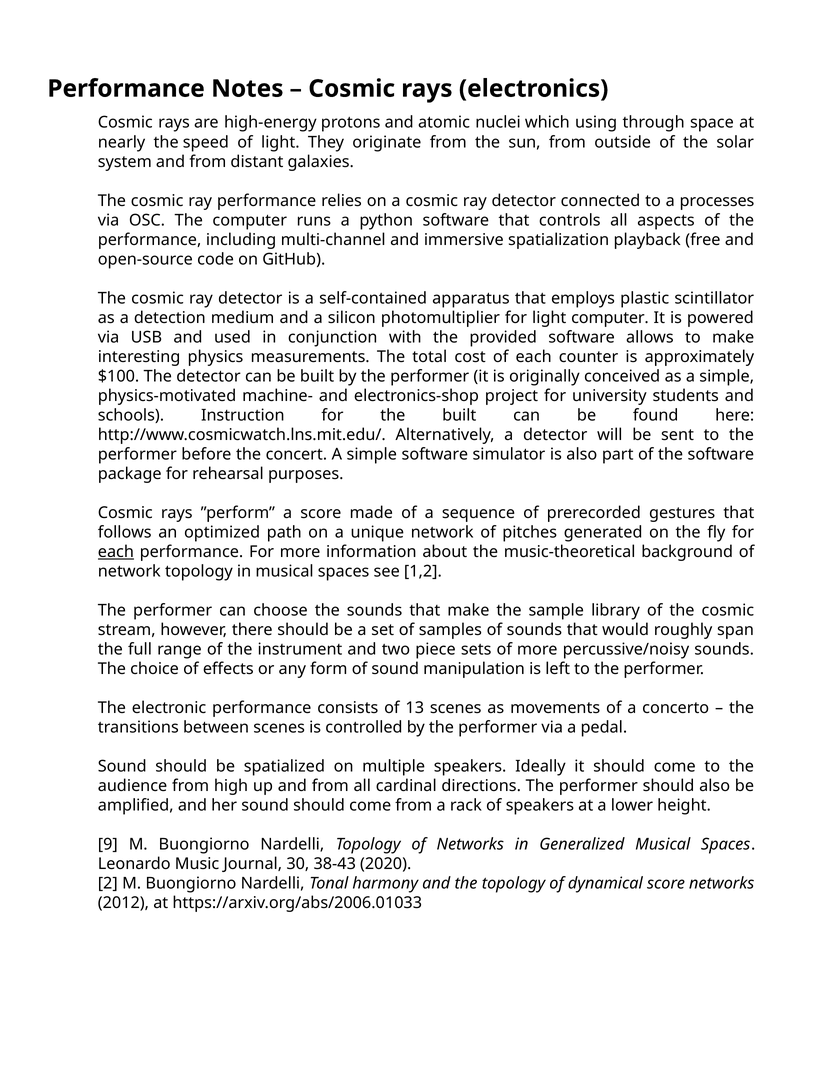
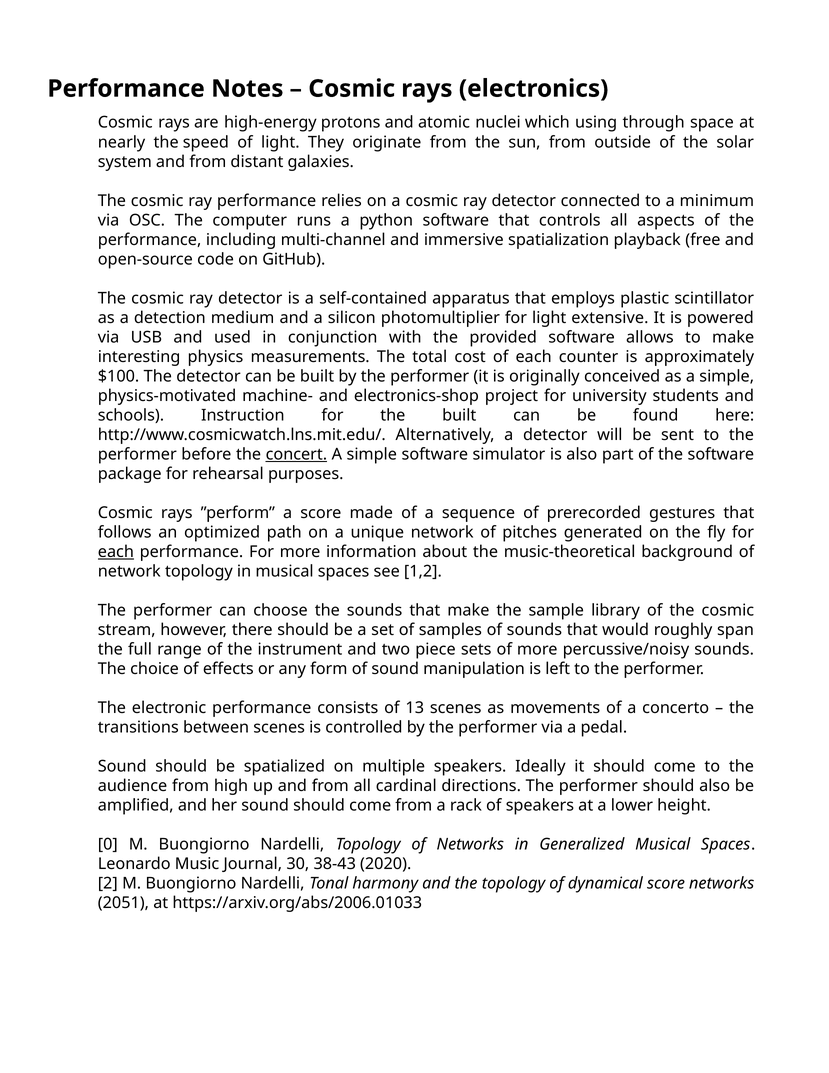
processes: processes -> minimum
light computer: computer -> extensive
concert underline: none -> present
9: 9 -> 0
2012: 2012 -> 2051
